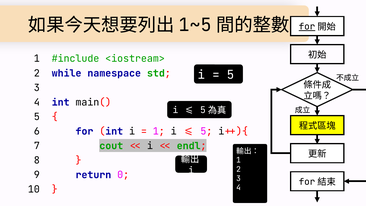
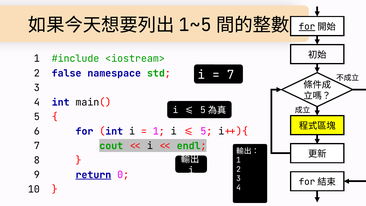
while: while -> false
5 at (231, 75): 5 -> 7
return underline: none -> present
